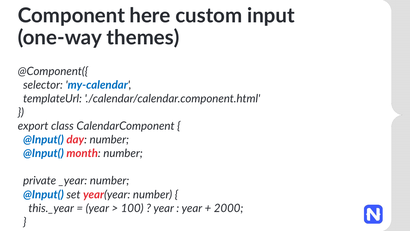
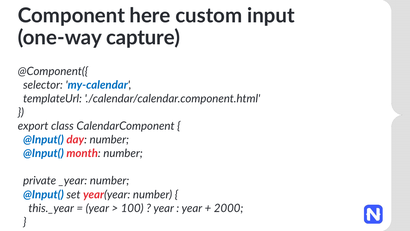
themes: themes -> capture
